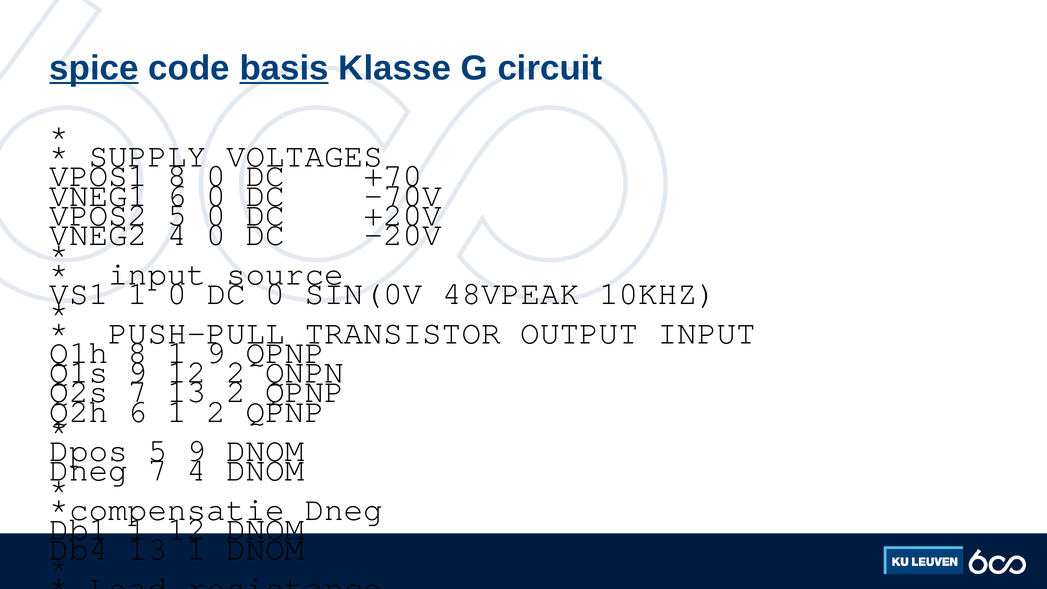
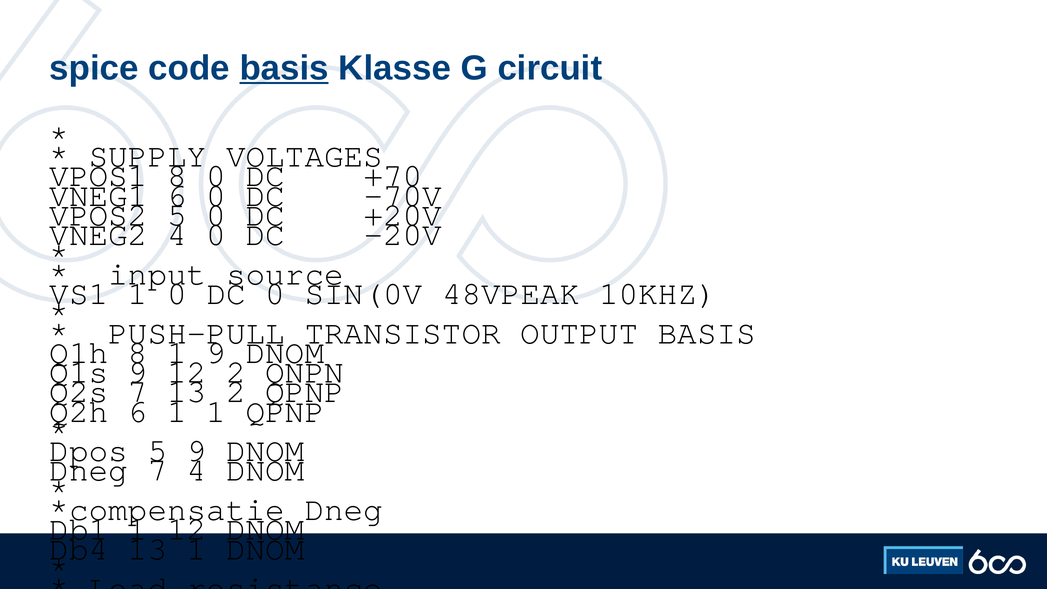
spice underline: present -> none
OUTPUT INPUT: INPUT -> BASIS
QPNP at (285, 352): QPNP -> DNOM
2 at (216, 411): 2 -> 1
